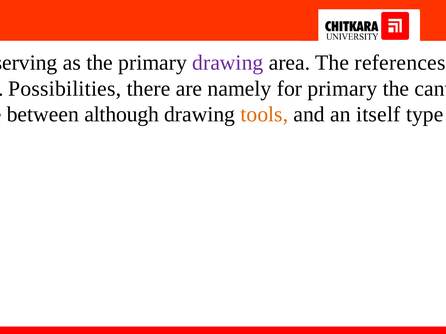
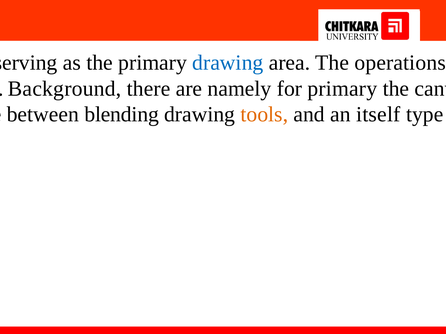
drawing at (228, 63) colour: purple -> blue
references: references -> operations
Possibilities: Possibilities -> Background
although: although -> blending
